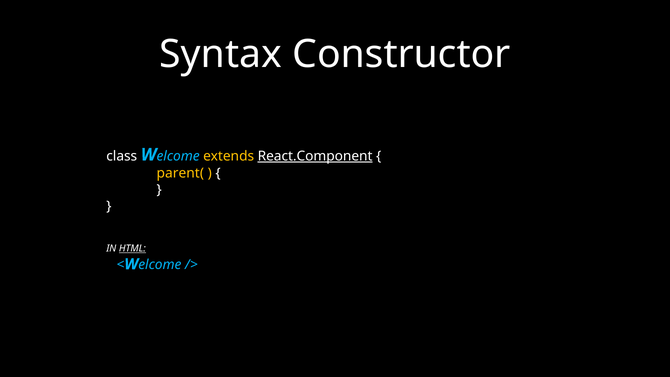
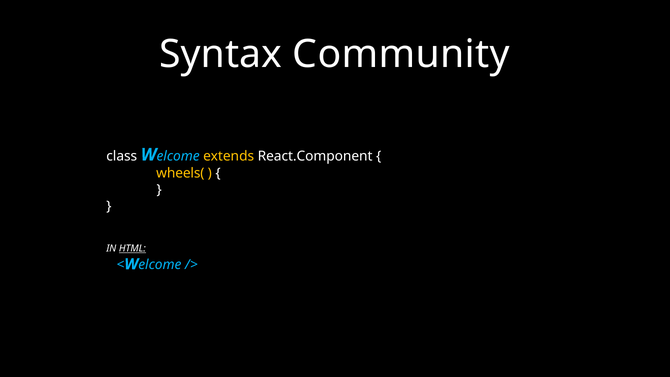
Constructor: Constructor -> Community
React.Component underline: present -> none
parent(: parent( -> wheels(
